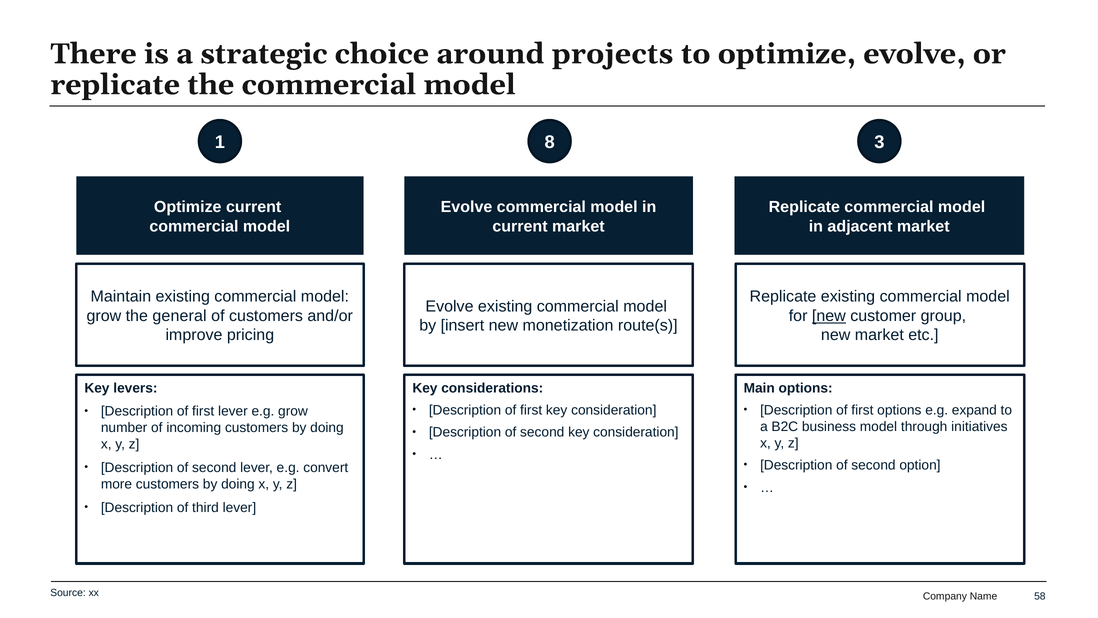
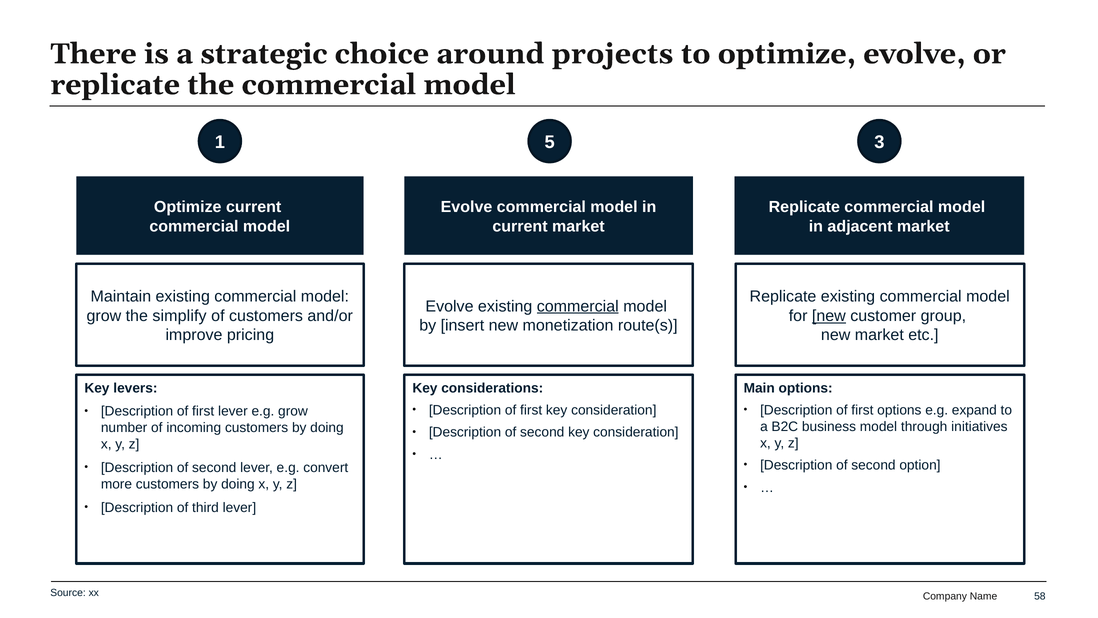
8: 8 -> 5
commercial at (578, 306) underline: none -> present
general: general -> simplify
